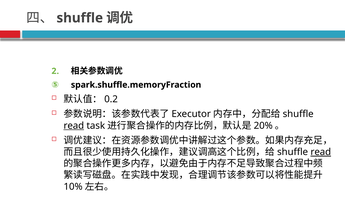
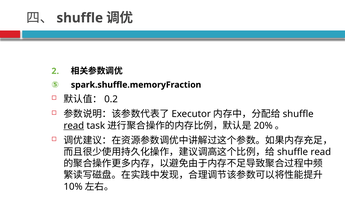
read at (321, 152) underline: present -> none
